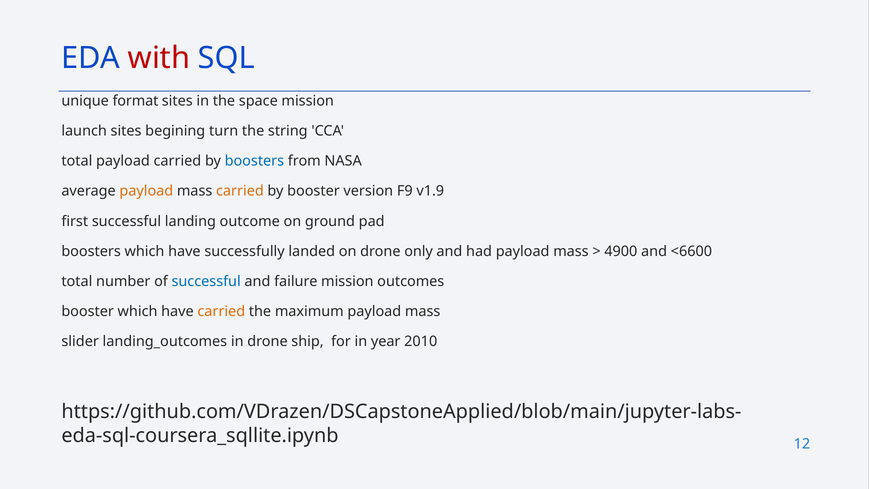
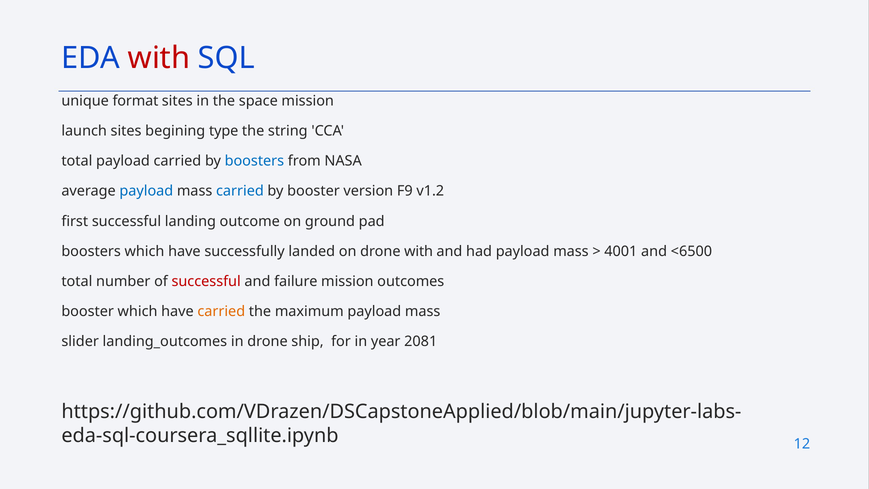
turn: turn -> type
payload at (146, 191) colour: orange -> blue
carried at (240, 191) colour: orange -> blue
v1.9: v1.9 -> v1.2
drone only: only -> with
4900: 4900 -> 4001
<6600: <6600 -> <6500
successful at (206, 281) colour: blue -> red
2010: 2010 -> 2081
